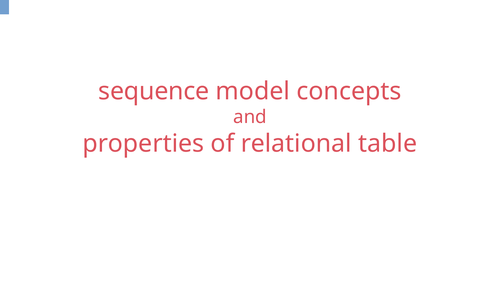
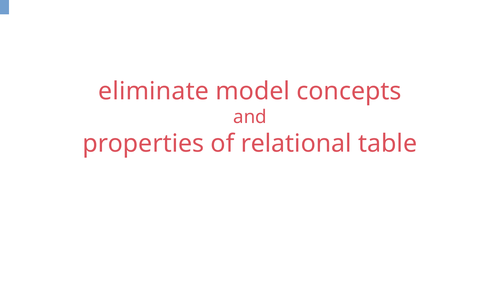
sequence: sequence -> eliminate
